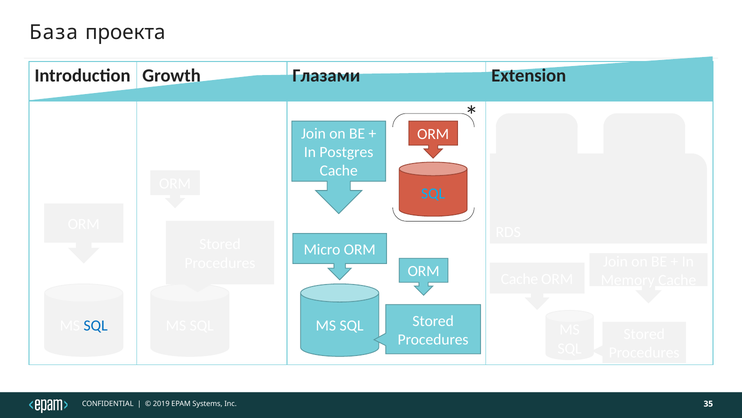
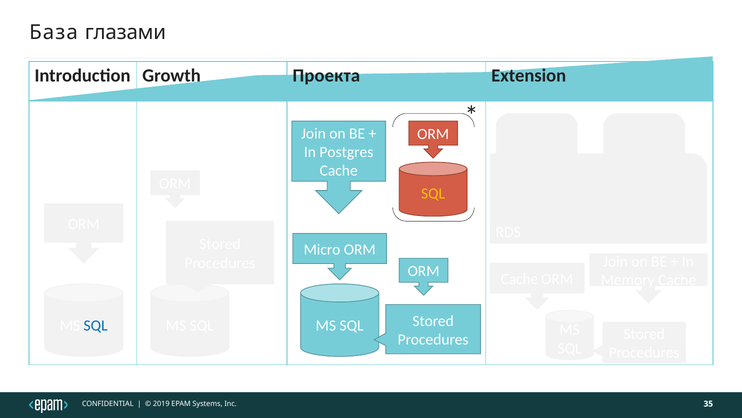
проекта: проекта -> глазами
Глазами: Глазами -> Проекта
SQL at (433, 193) colour: light blue -> yellow
